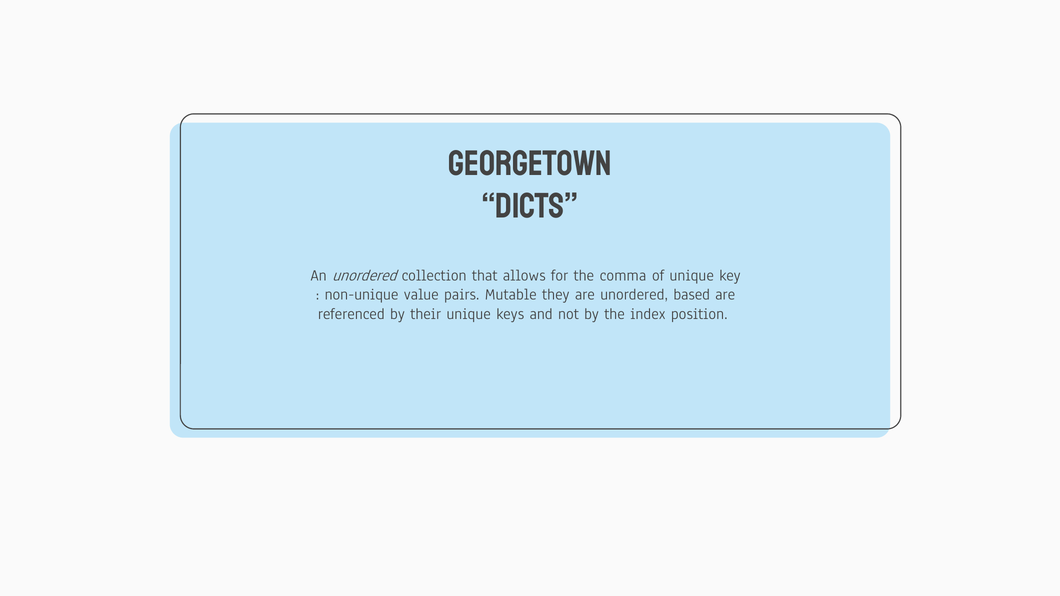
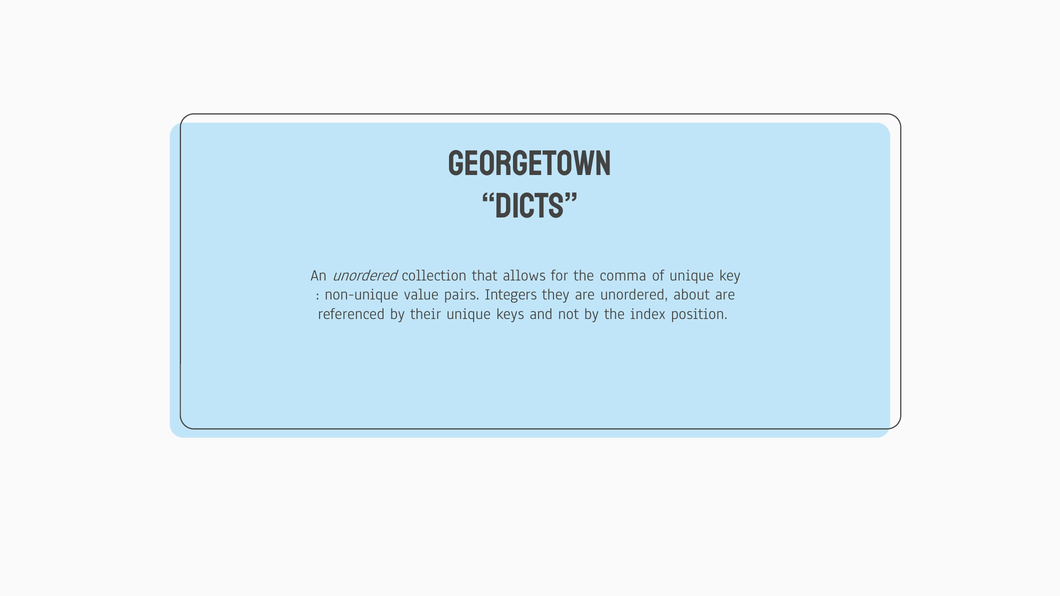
Mutable: Mutable -> Integers
based: based -> about
